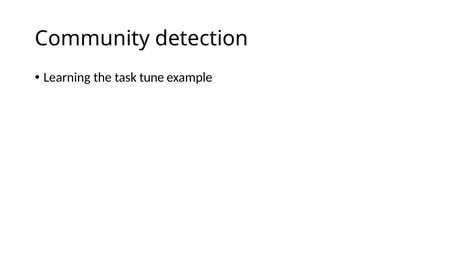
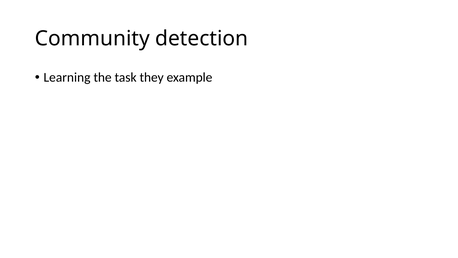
tune: tune -> they
